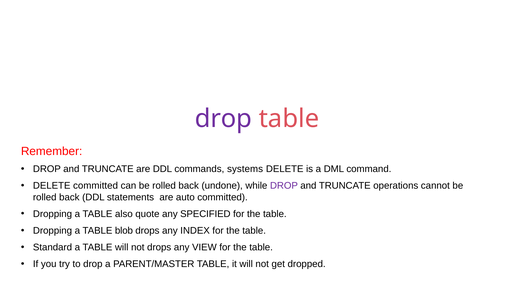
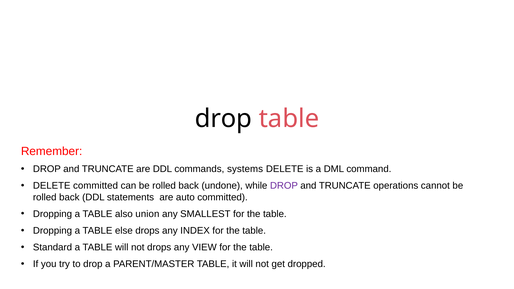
drop at (223, 119) colour: purple -> black
quote: quote -> union
SPECIFIED: SPECIFIED -> SMALLEST
blob: blob -> else
